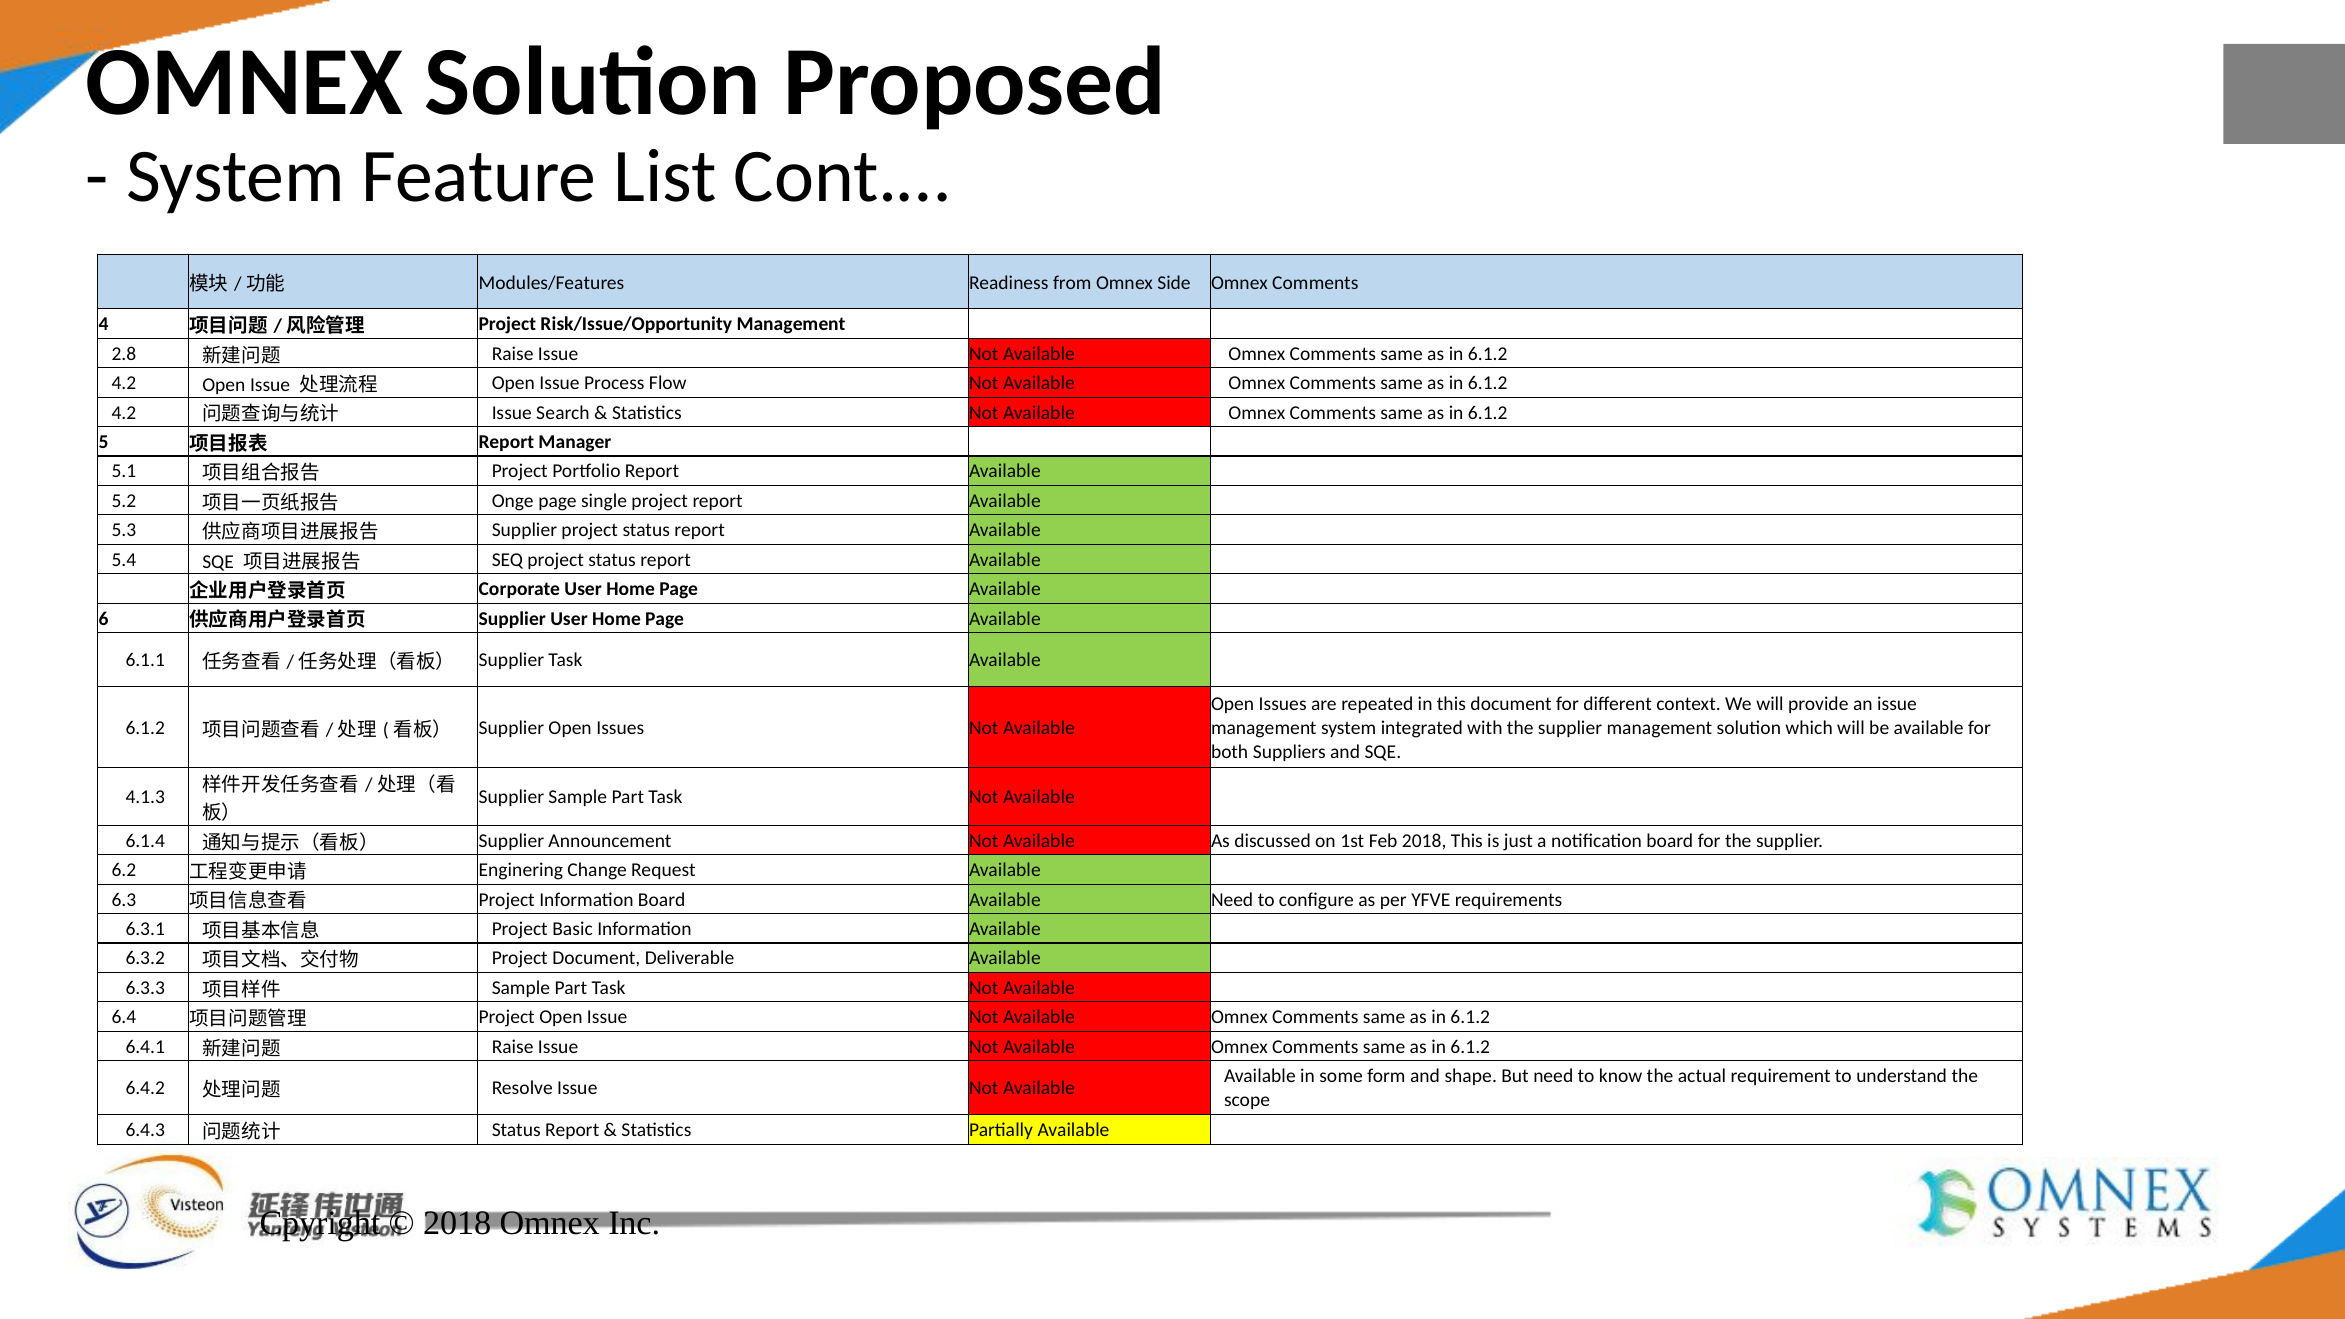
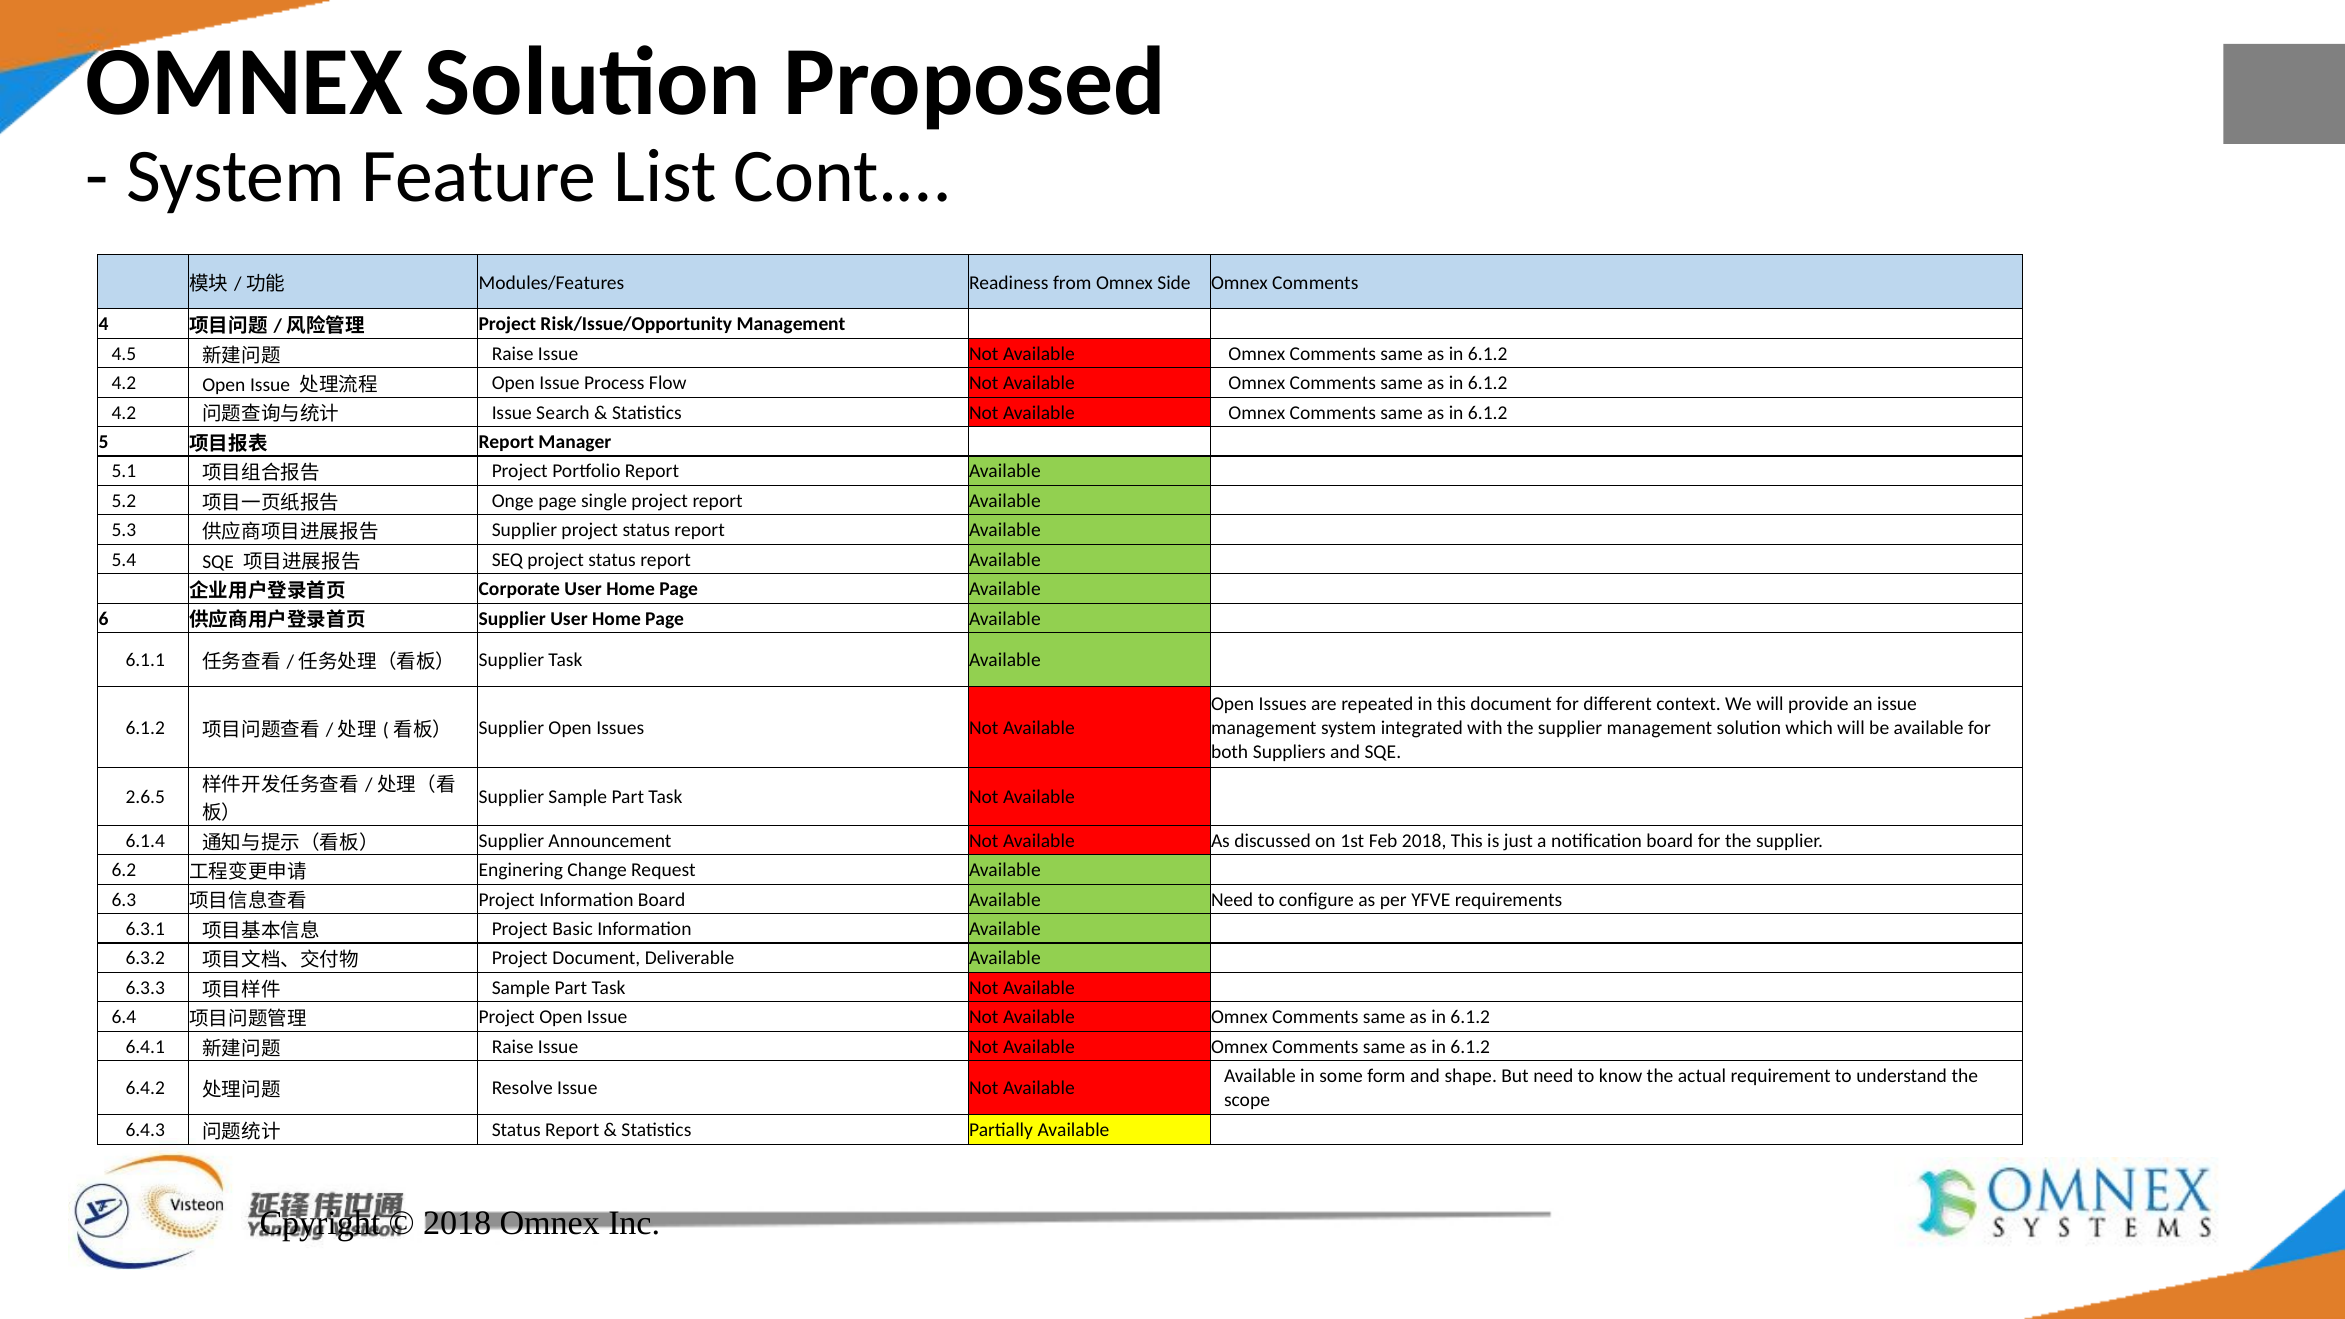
2.8: 2.8 -> 4.5
4.1.3: 4.1.3 -> 2.6.5
